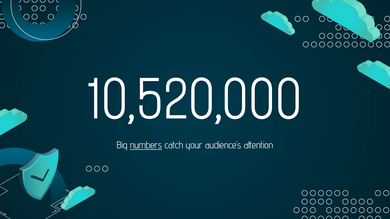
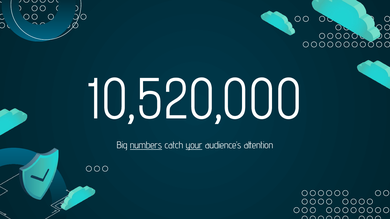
your underline: none -> present
